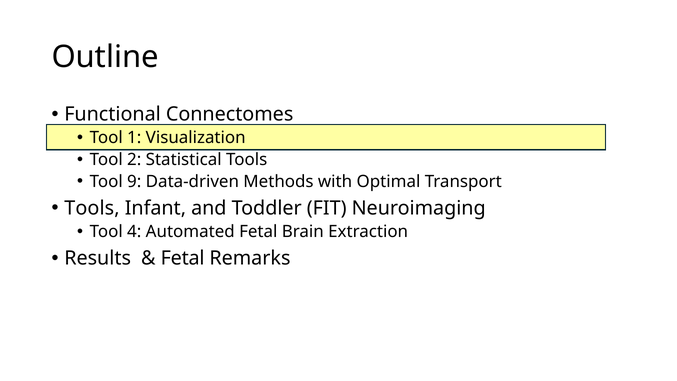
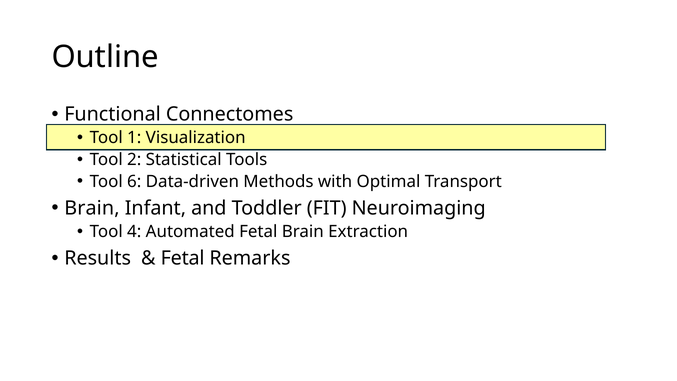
9: 9 -> 6
Tools at (92, 208): Tools -> Brain
